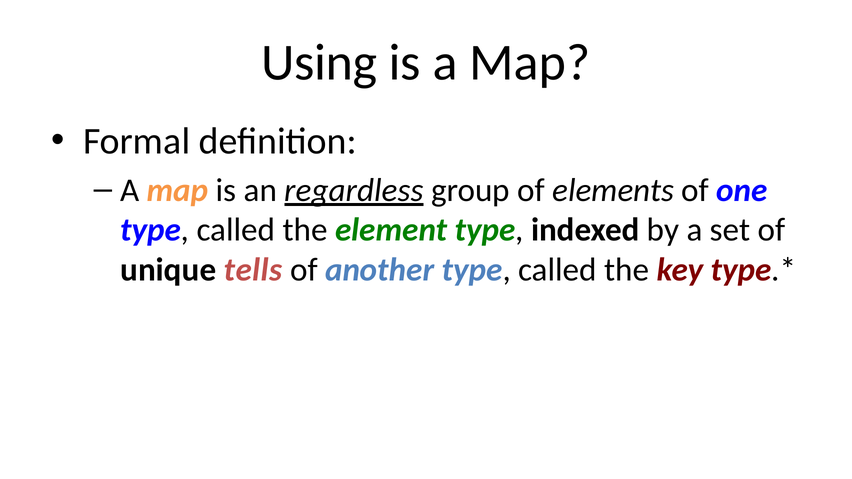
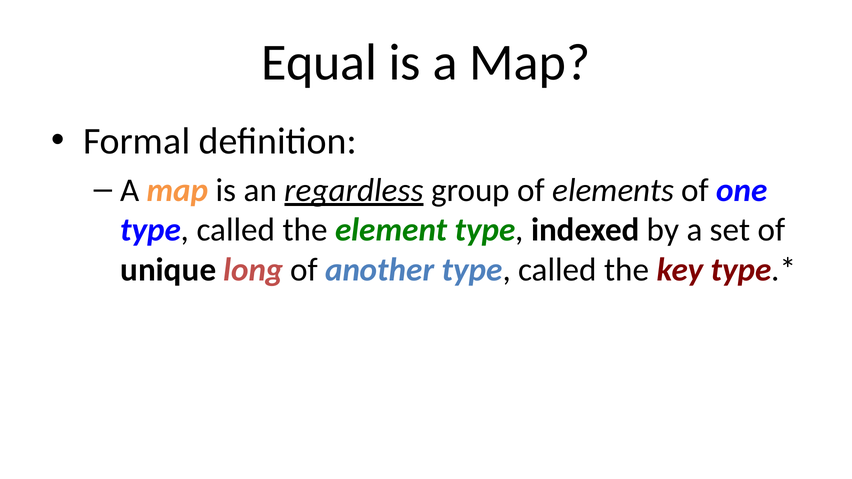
Using: Using -> Equal
tells: tells -> long
